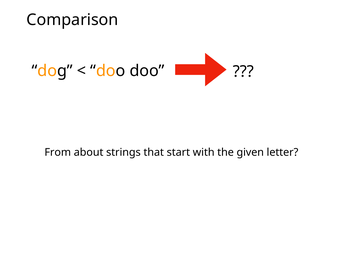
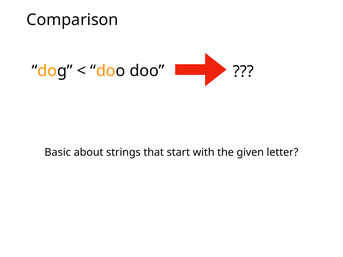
From: From -> Basic
